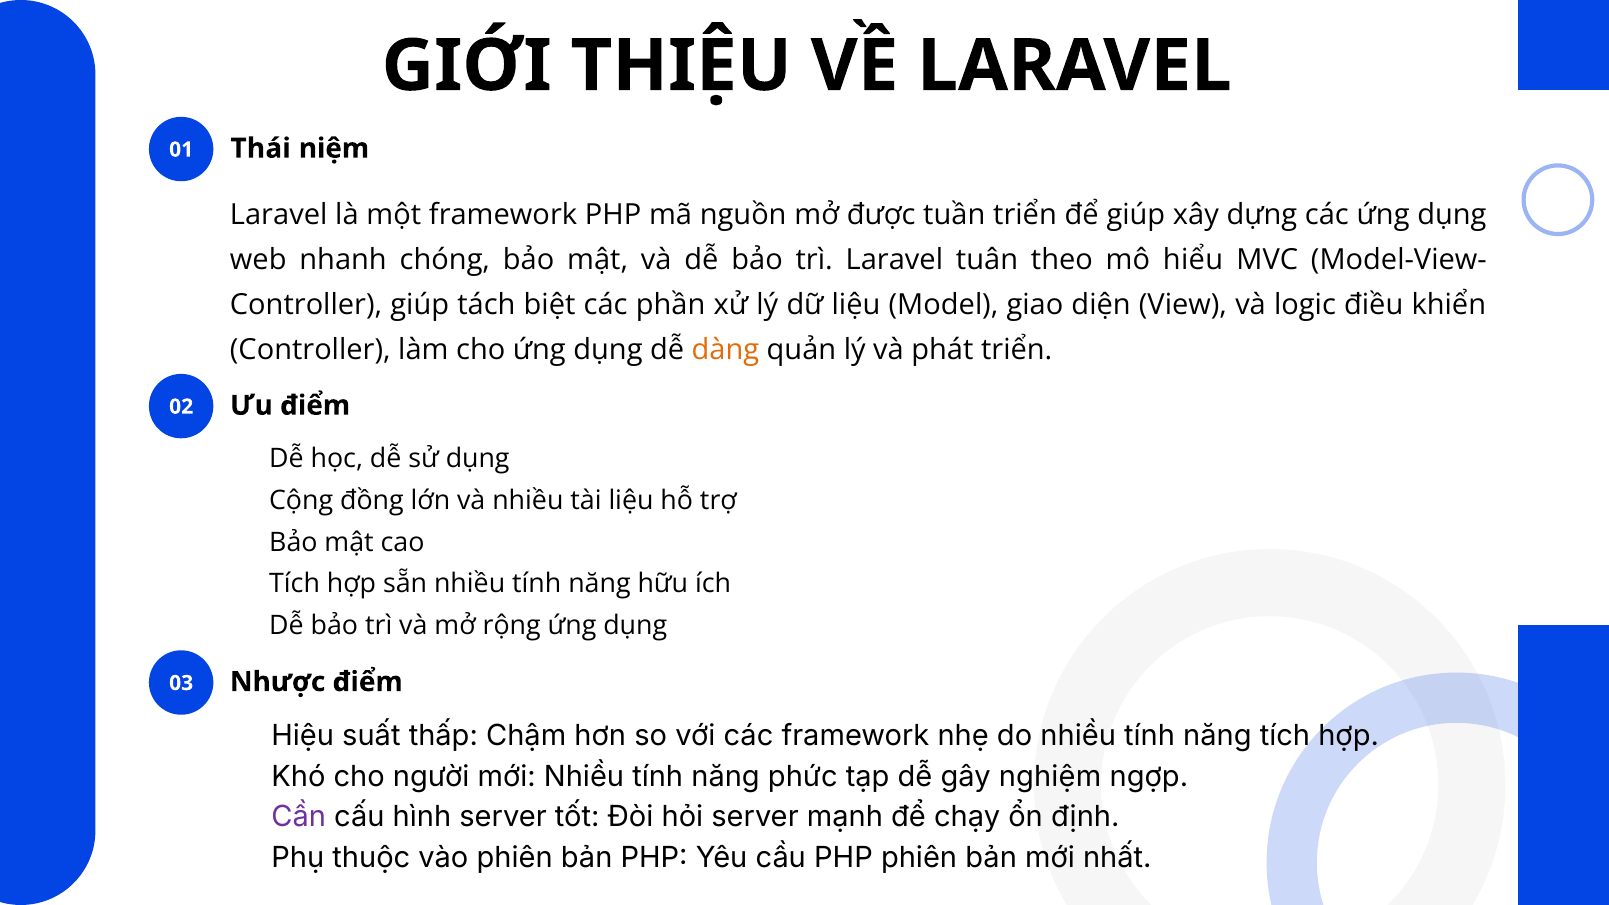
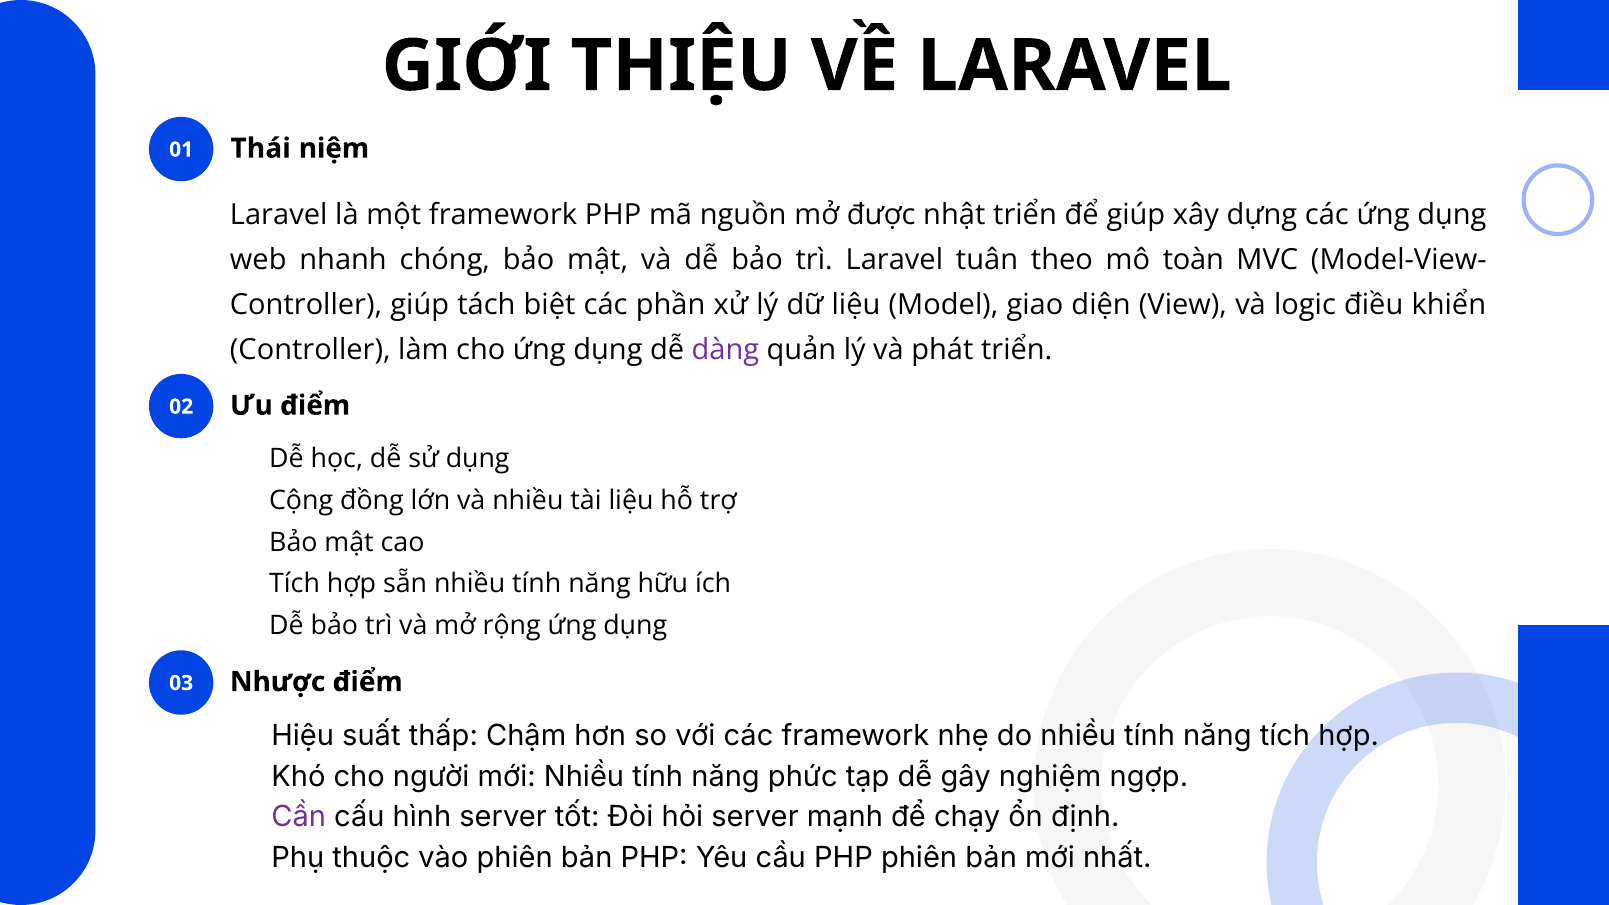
tuần: tuần -> nhật
hiểu: hiểu -> toàn
dàng colour: orange -> purple
